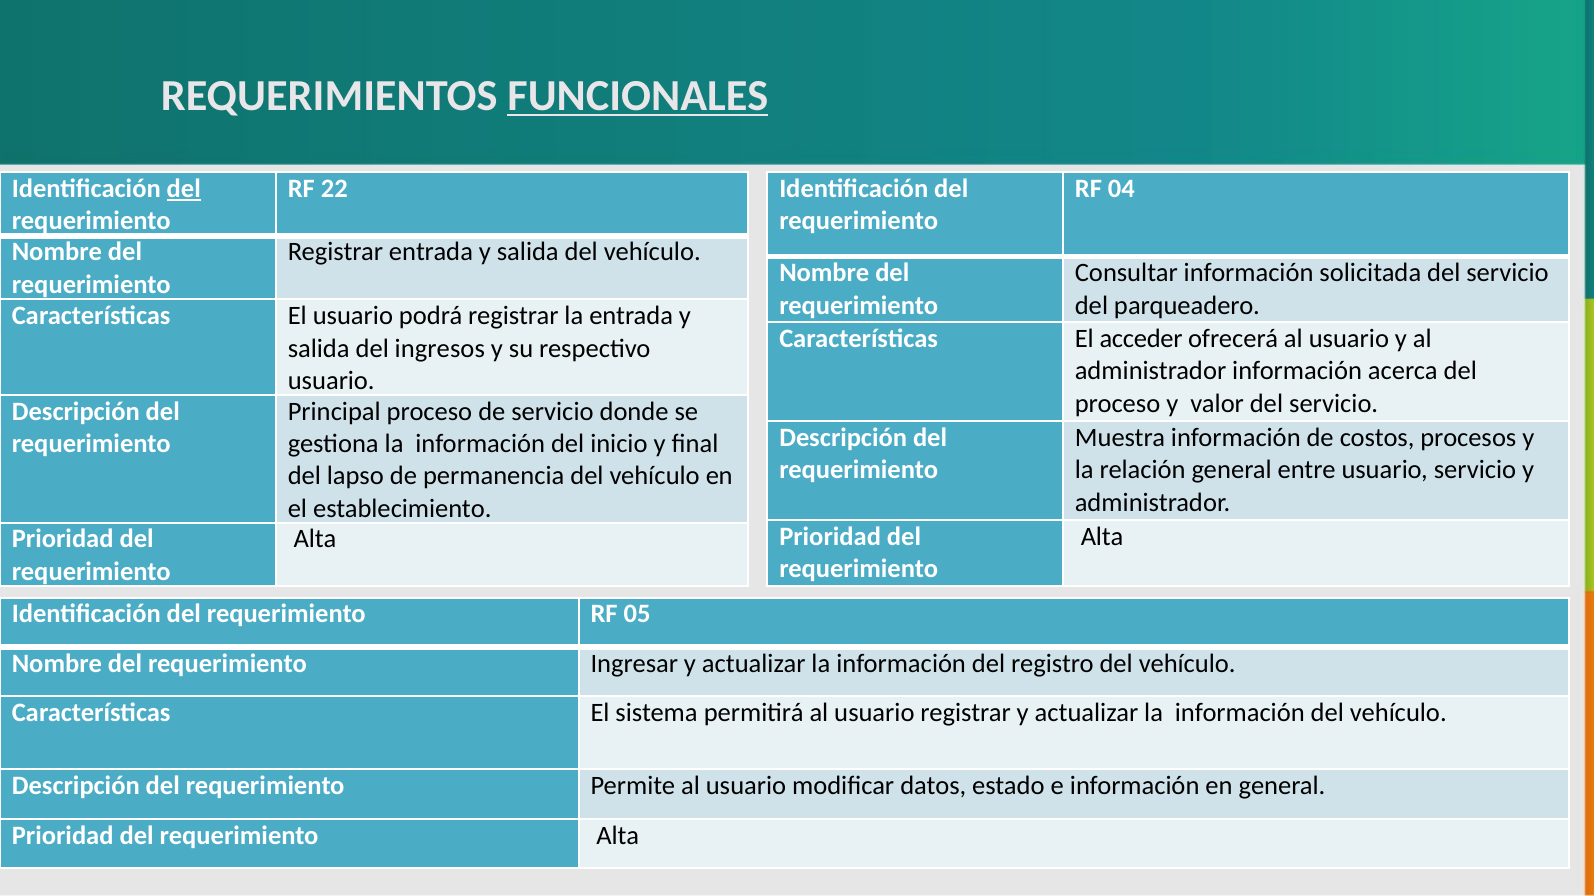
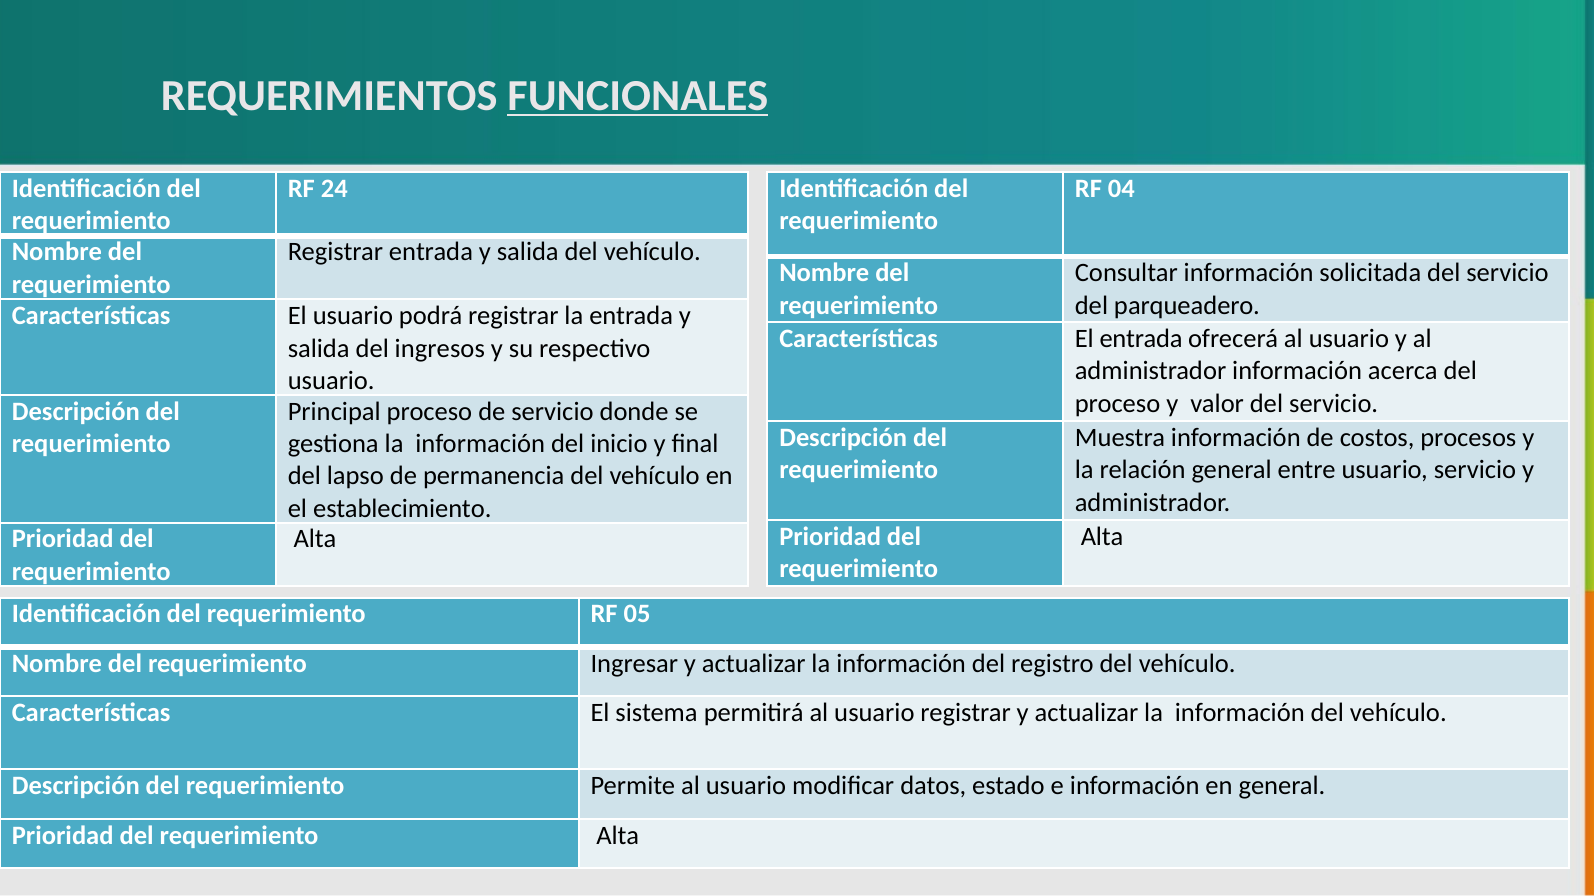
del at (184, 188) underline: present -> none
22: 22 -> 24
El acceder: acceder -> entrada
